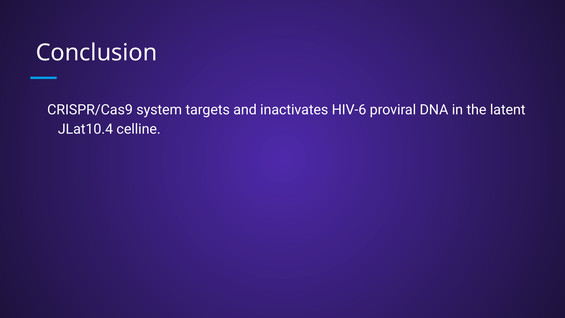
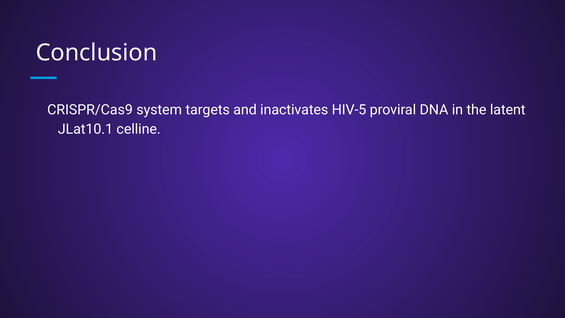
HIV-6: HIV-6 -> HIV-5
JLat10.4: JLat10.4 -> JLat10.1
